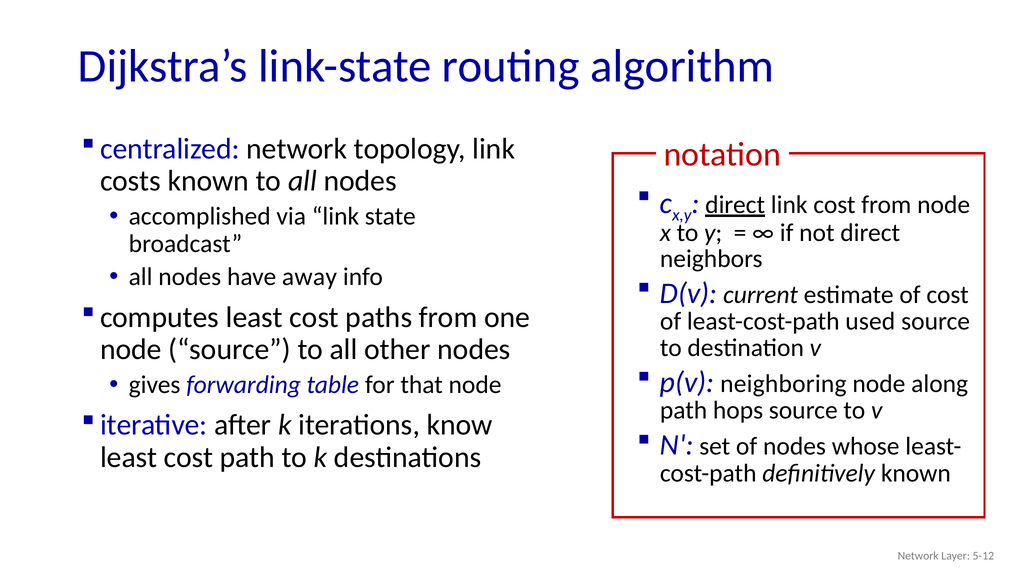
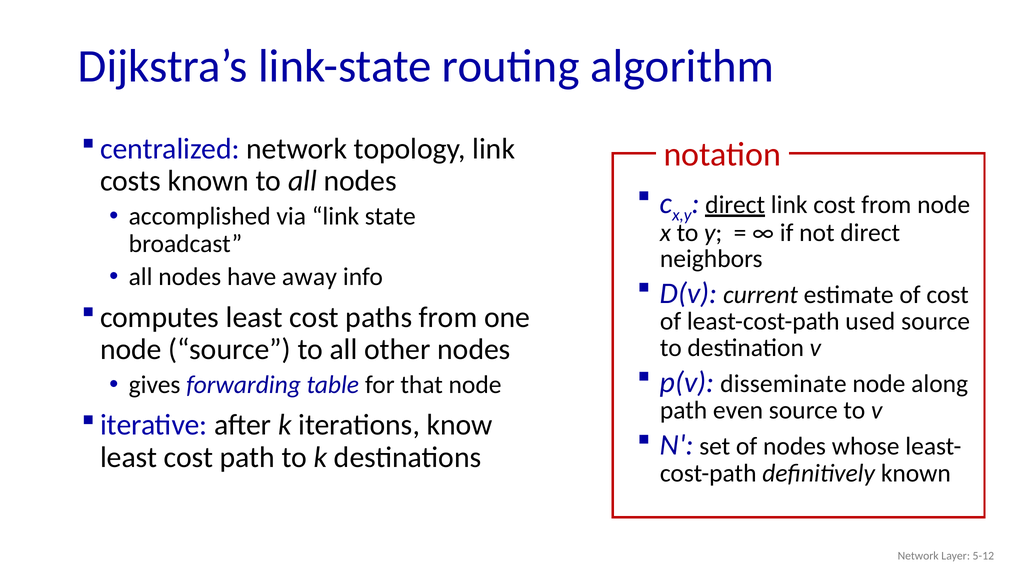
neighboring: neighboring -> disseminate
hops: hops -> even
